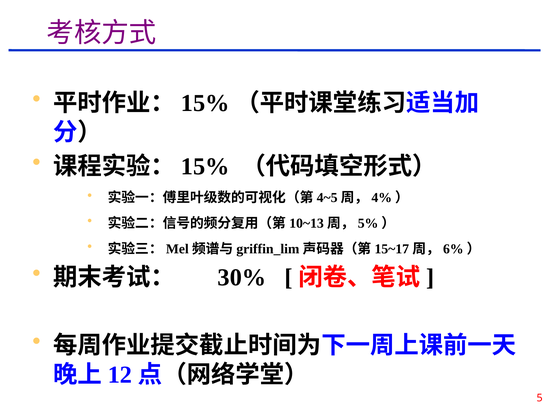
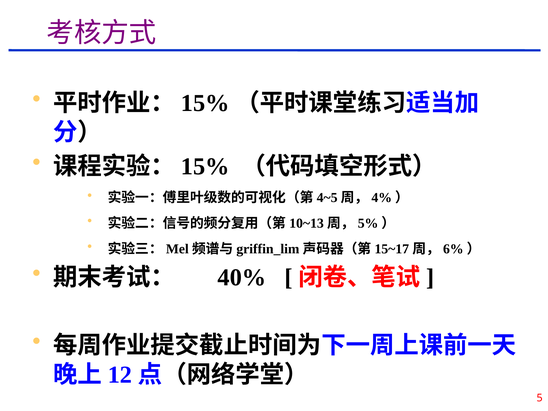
30%: 30% -> 40%
